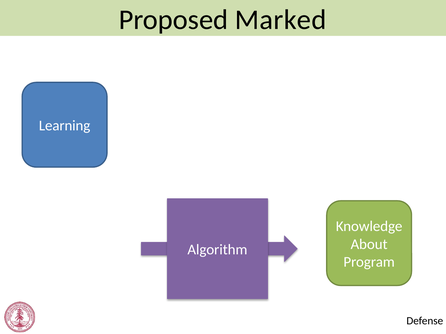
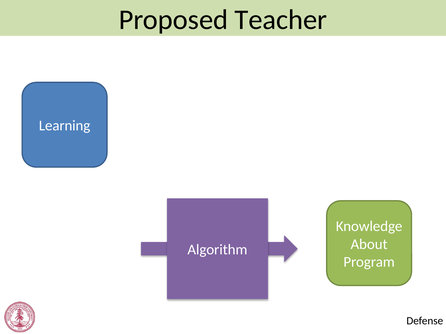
Marked: Marked -> Teacher
